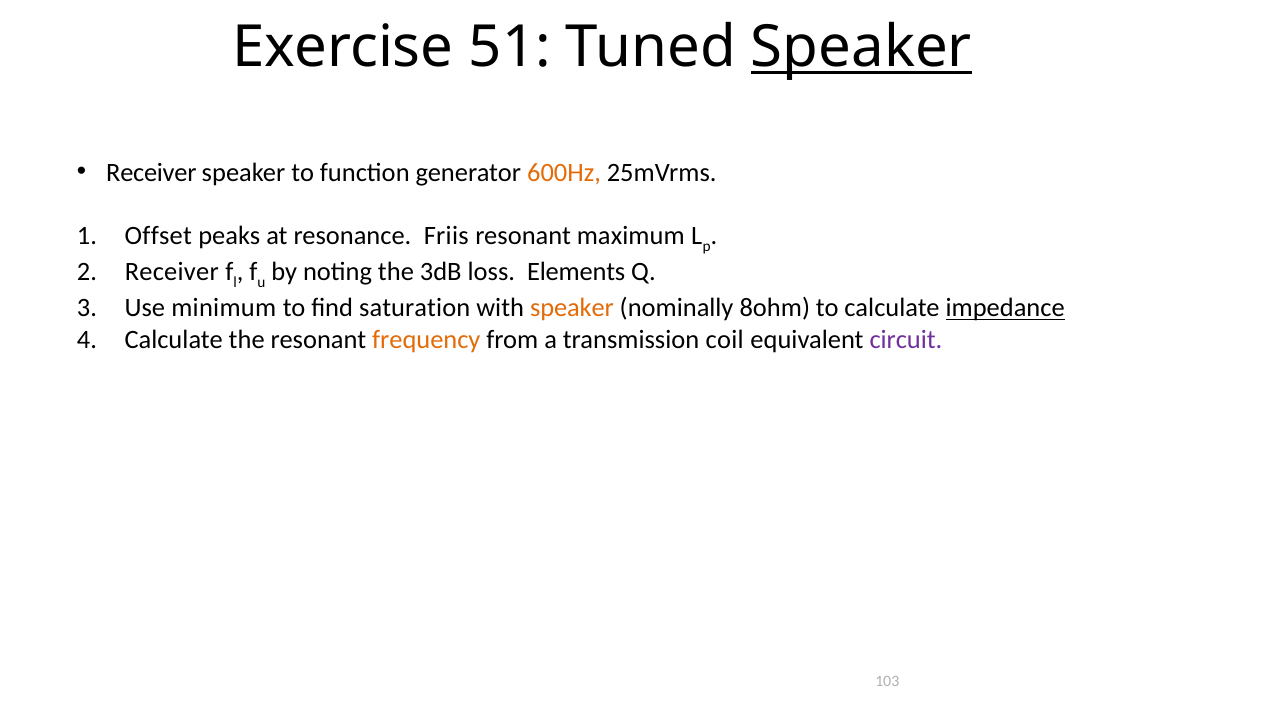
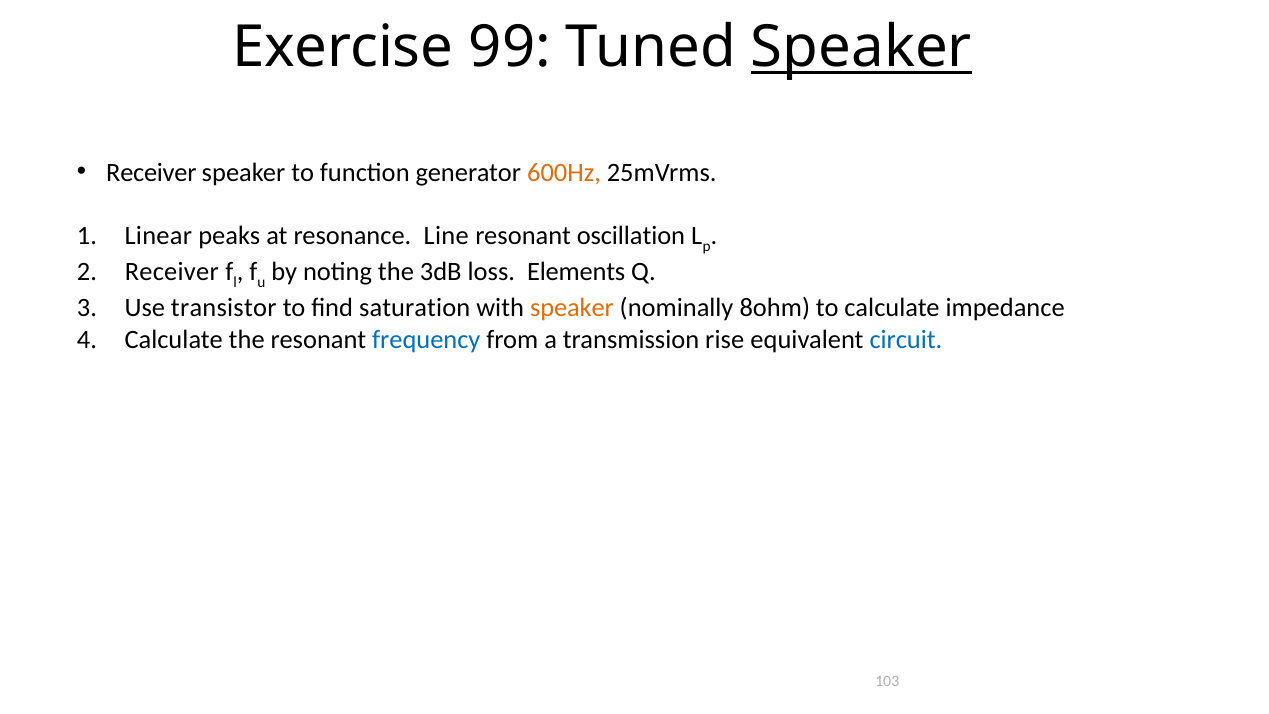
51: 51 -> 99
Offset: Offset -> Linear
Friis: Friis -> Line
maximum: maximum -> oscillation
minimum: minimum -> transistor
impedance underline: present -> none
frequency colour: orange -> blue
coil: coil -> rise
circuit colour: purple -> blue
